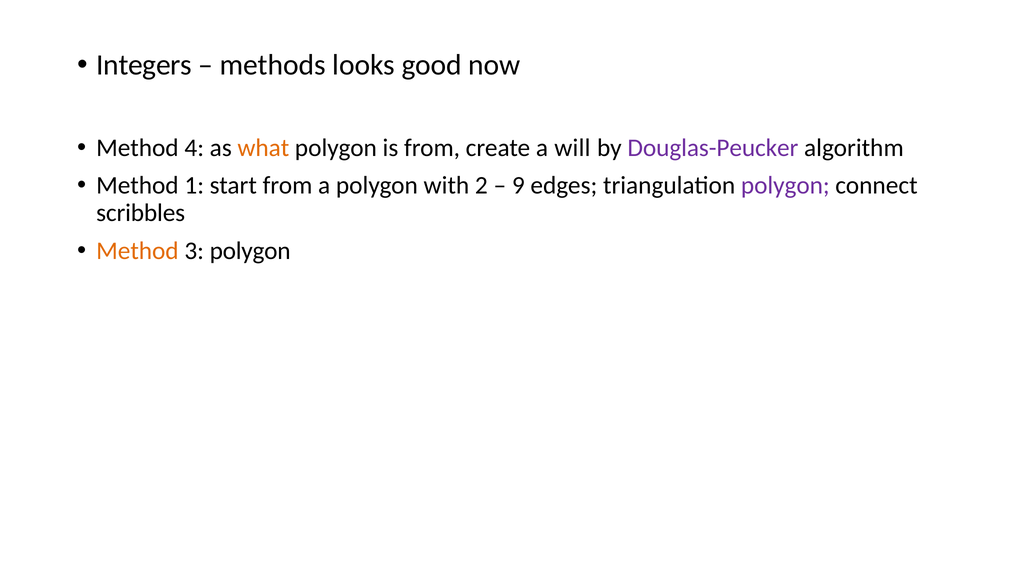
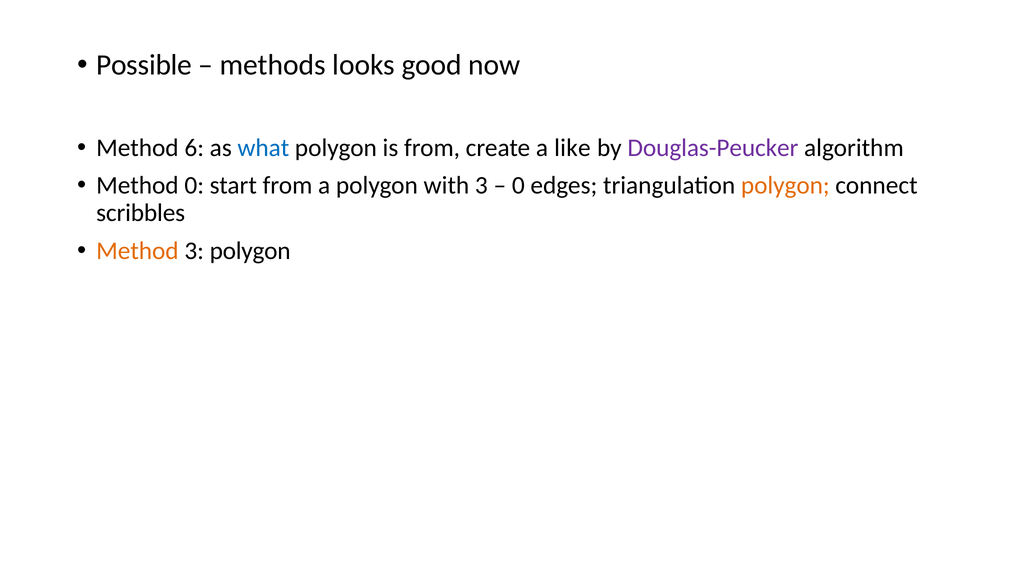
Integers: Integers -> Possible
4: 4 -> 6
what colour: orange -> blue
will: will -> like
Method 1: 1 -> 0
with 2: 2 -> 3
9 at (518, 186): 9 -> 0
polygon at (785, 186) colour: purple -> orange
